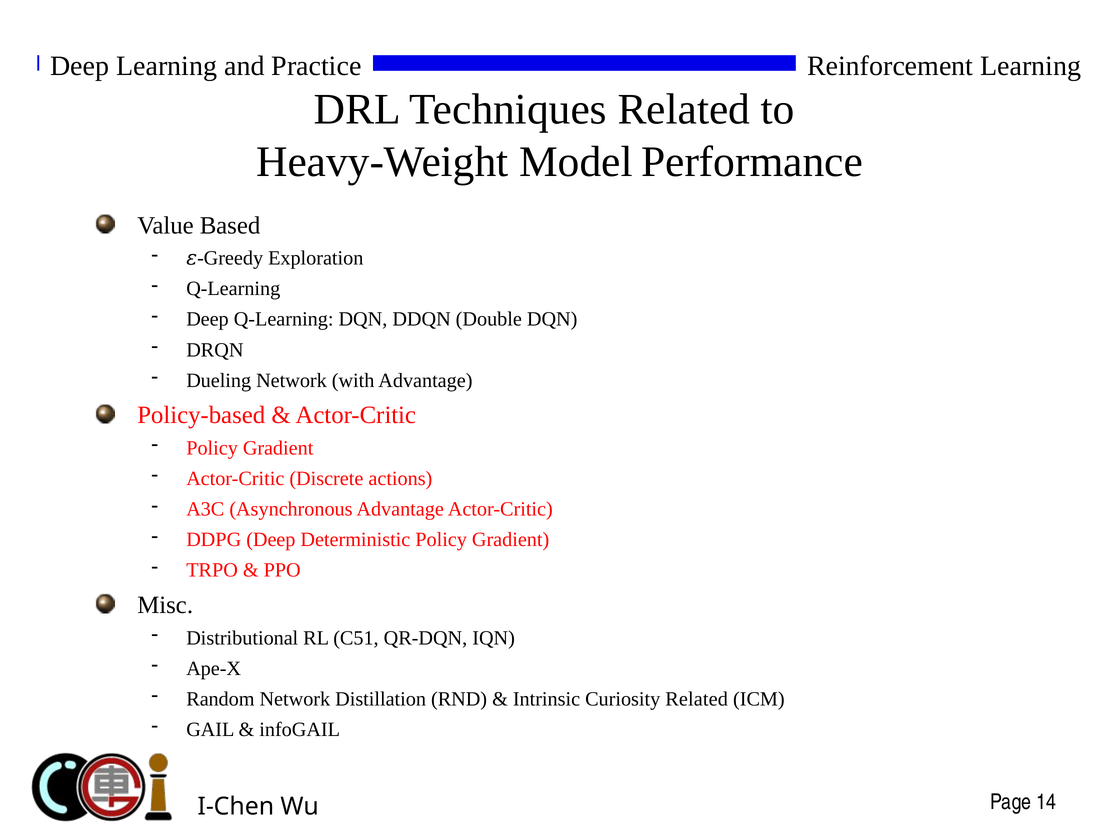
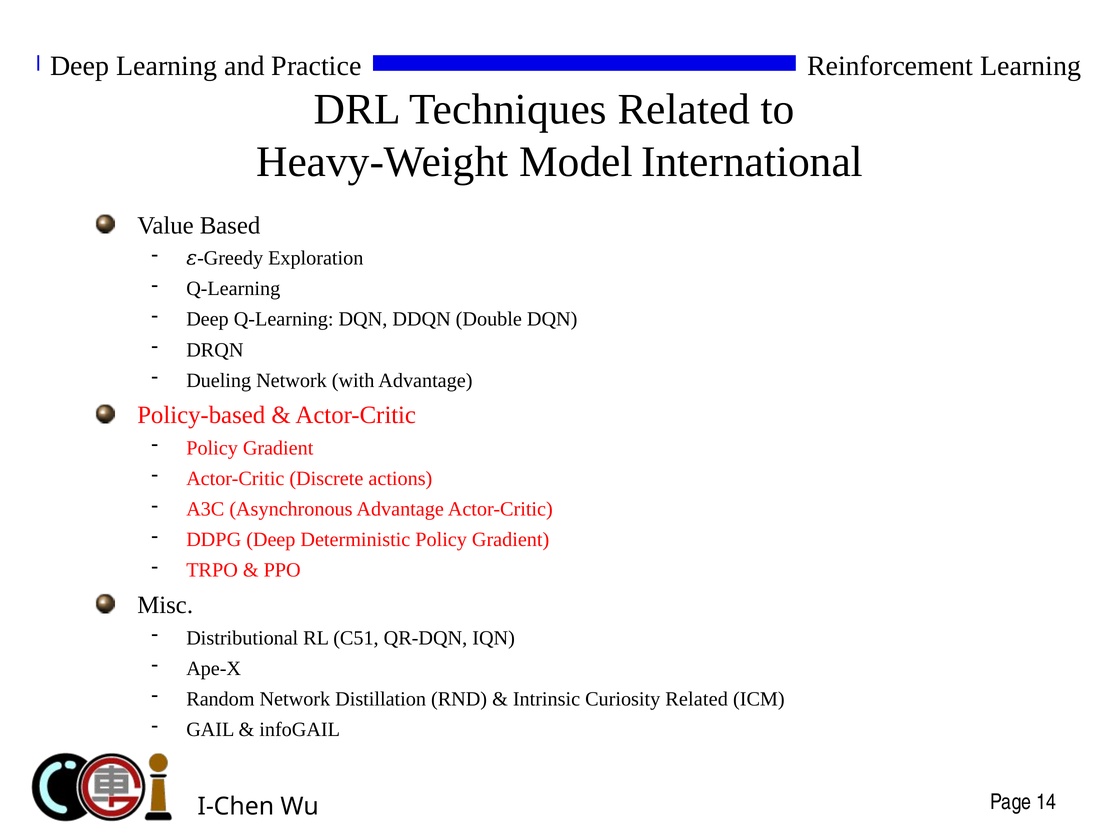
Performance: Performance -> International
